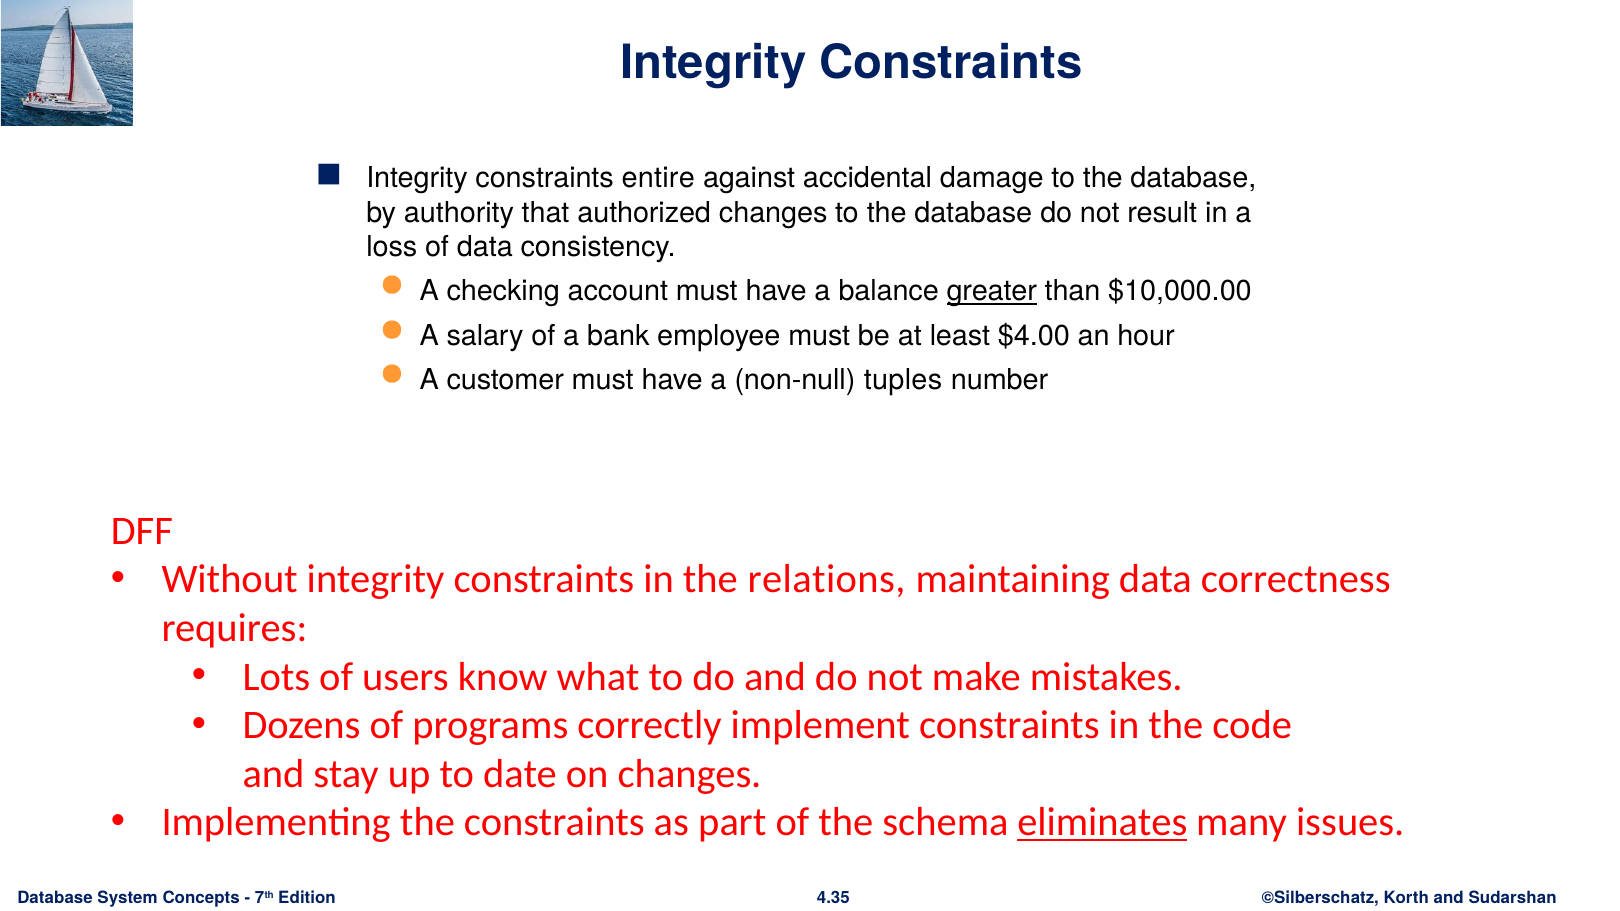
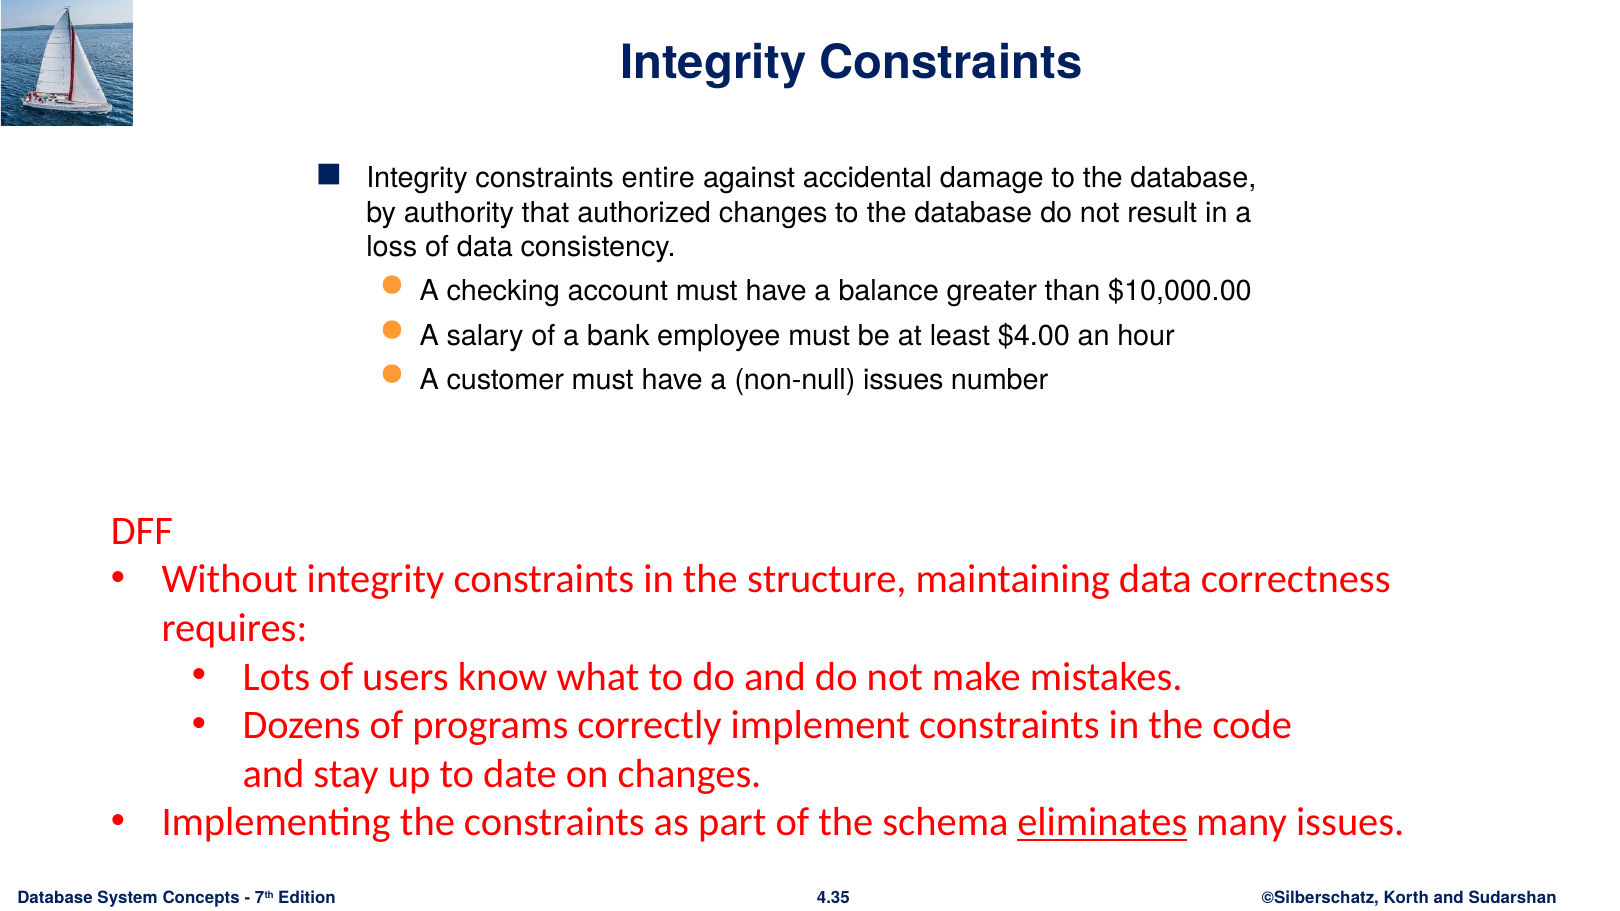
greater underline: present -> none
non-null tuples: tuples -> issues
relations: relations -> structure
